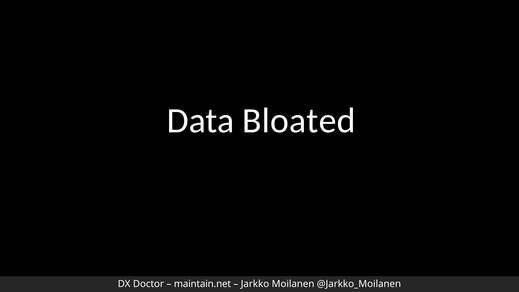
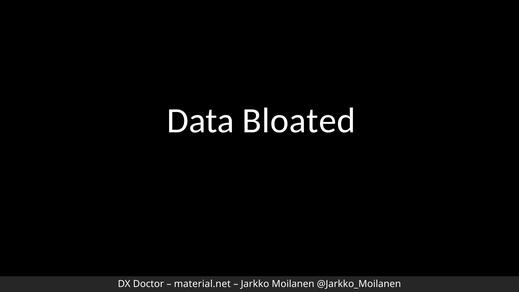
maintain.net: maintain.net -> material.net
